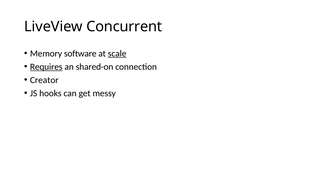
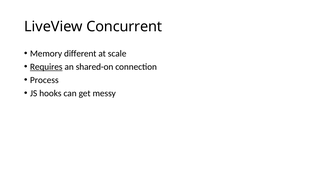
software: software -> different
scale underline: present -> none
Creator: Creator -> Process
